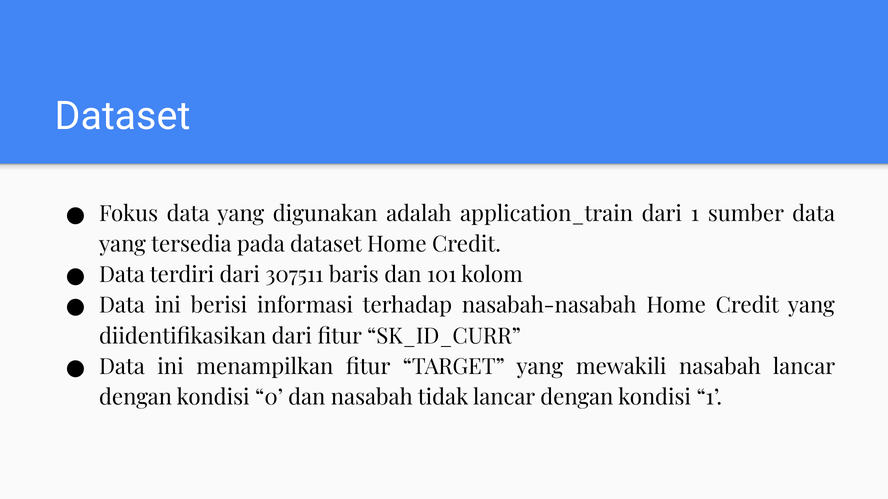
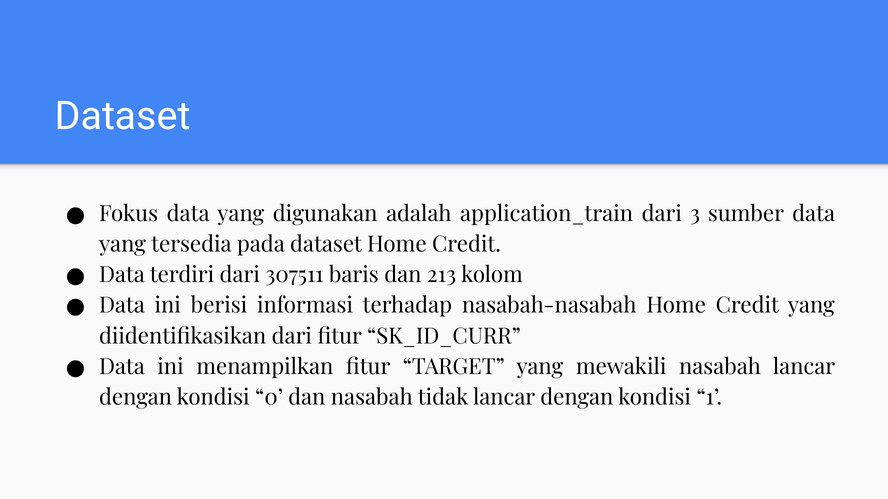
dari 1: 1 -> 3
101: 101 -> 213
